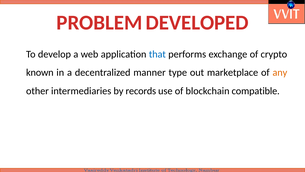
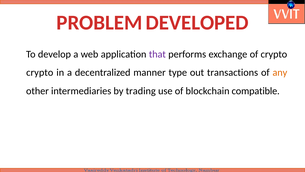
that colour: blue -> purple
known at (40, 72): known -> crypto
marketplace: marketplace -> transactions
records: records -> trading
